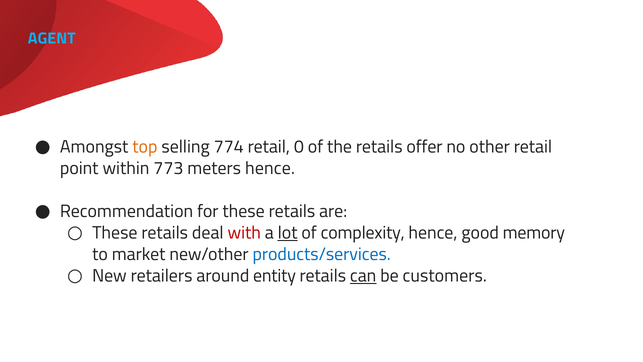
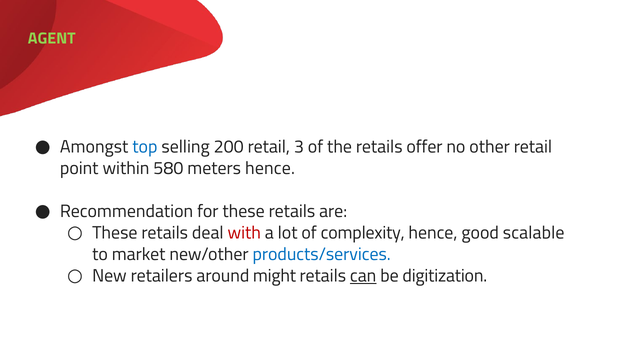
AGENT colour: light blue -> light green
top colour: orange -> blue
774: 774 -> 200
0: 0 -> 3
773: 773 -> 580
lot underline: present -> none
memory: memory -> scalable
entity: entity -> might
customers: customers -> digitization
